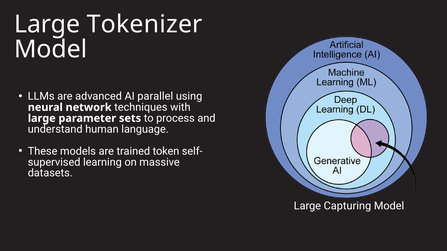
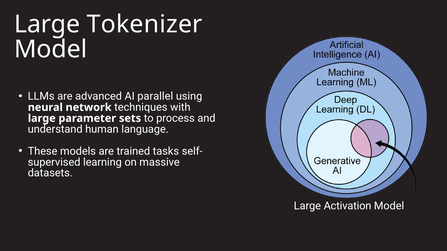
token: token -> tasks
Capturing: Capturing -> Activation
